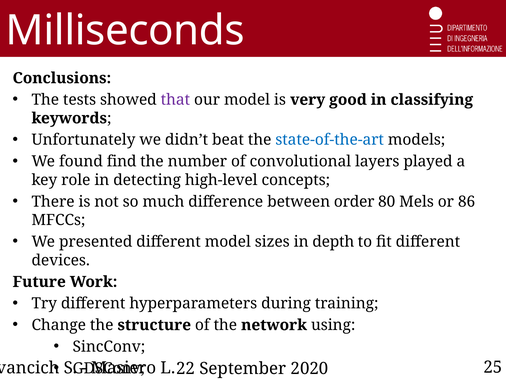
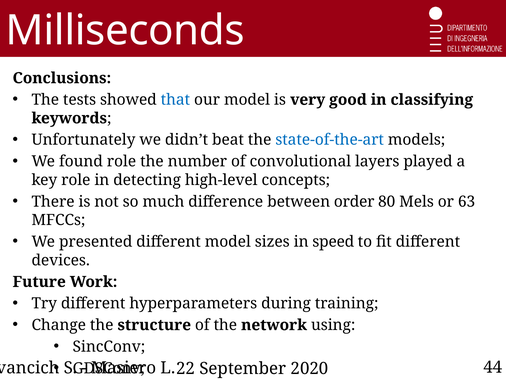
that colour: purple -> blue
found find: find -> role
86: 86 -> 63
depth: depth -> speed
25: 25 -> 44
